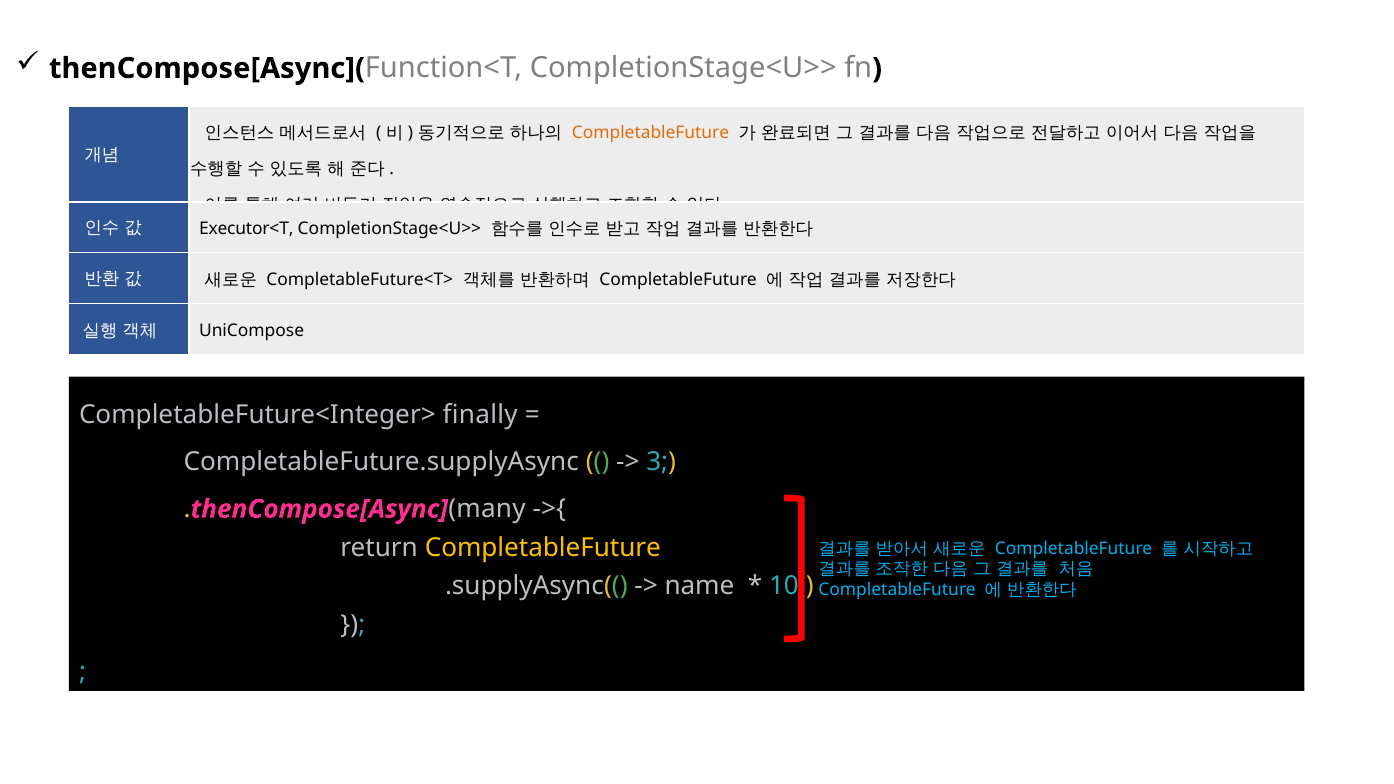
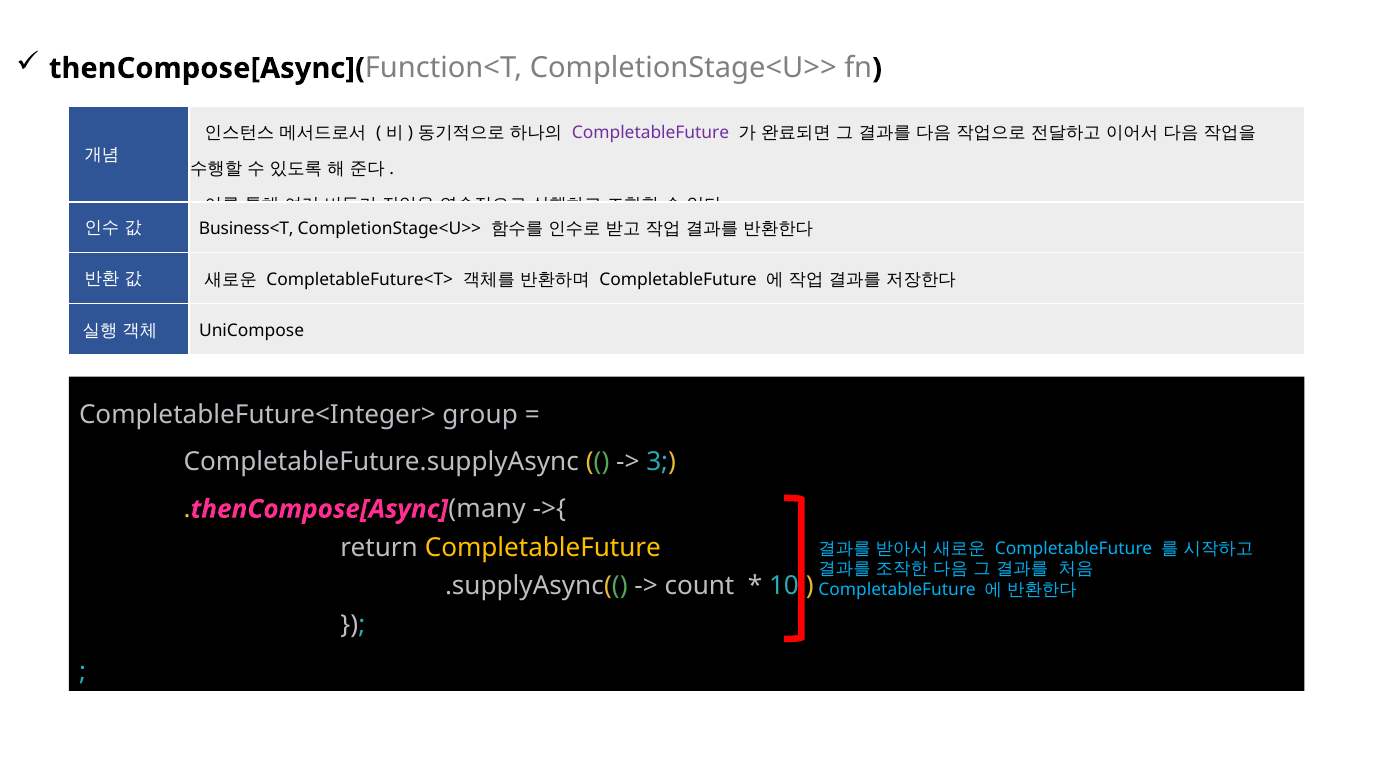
CompletableFuture at (651, 133) colour: orange -> purple
Executor<T: Executor<T -> Business<T
finally: finally -> group
name: name -> count
